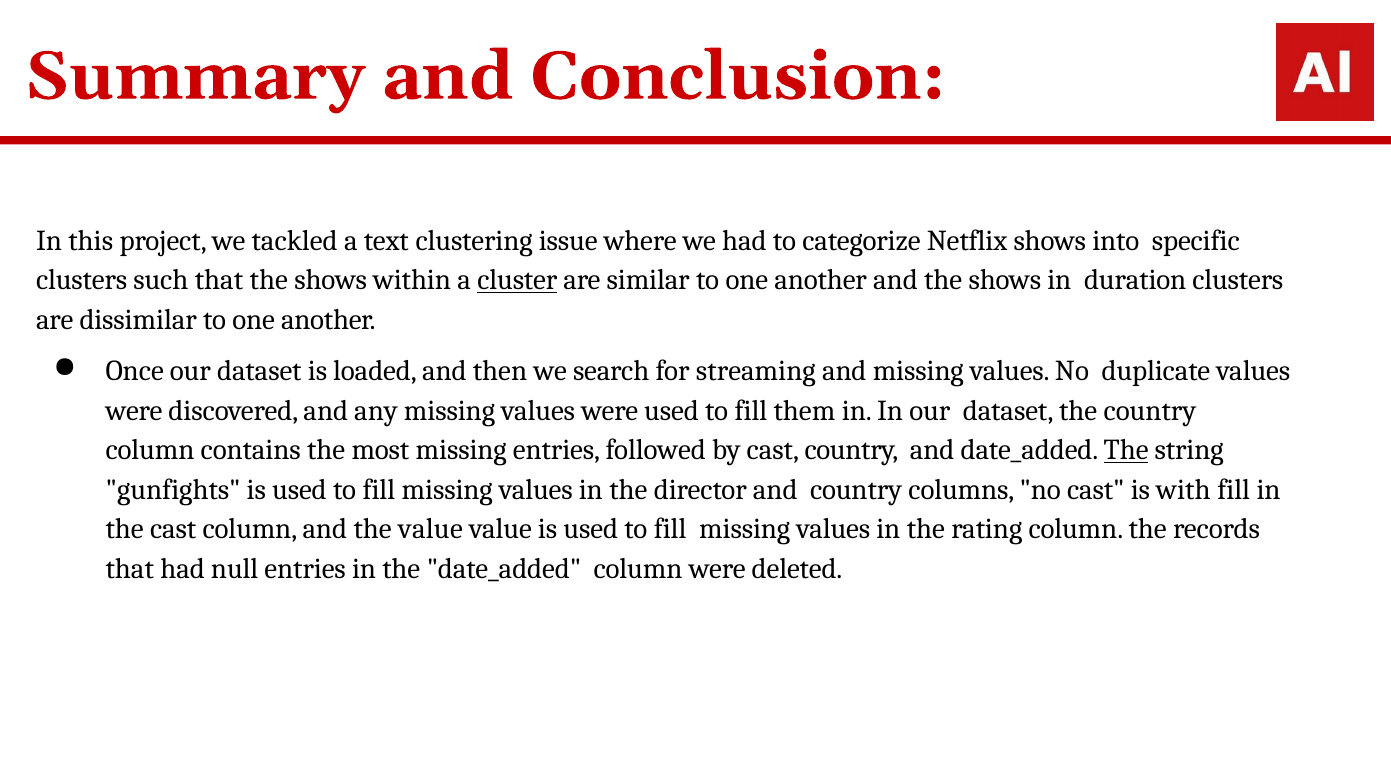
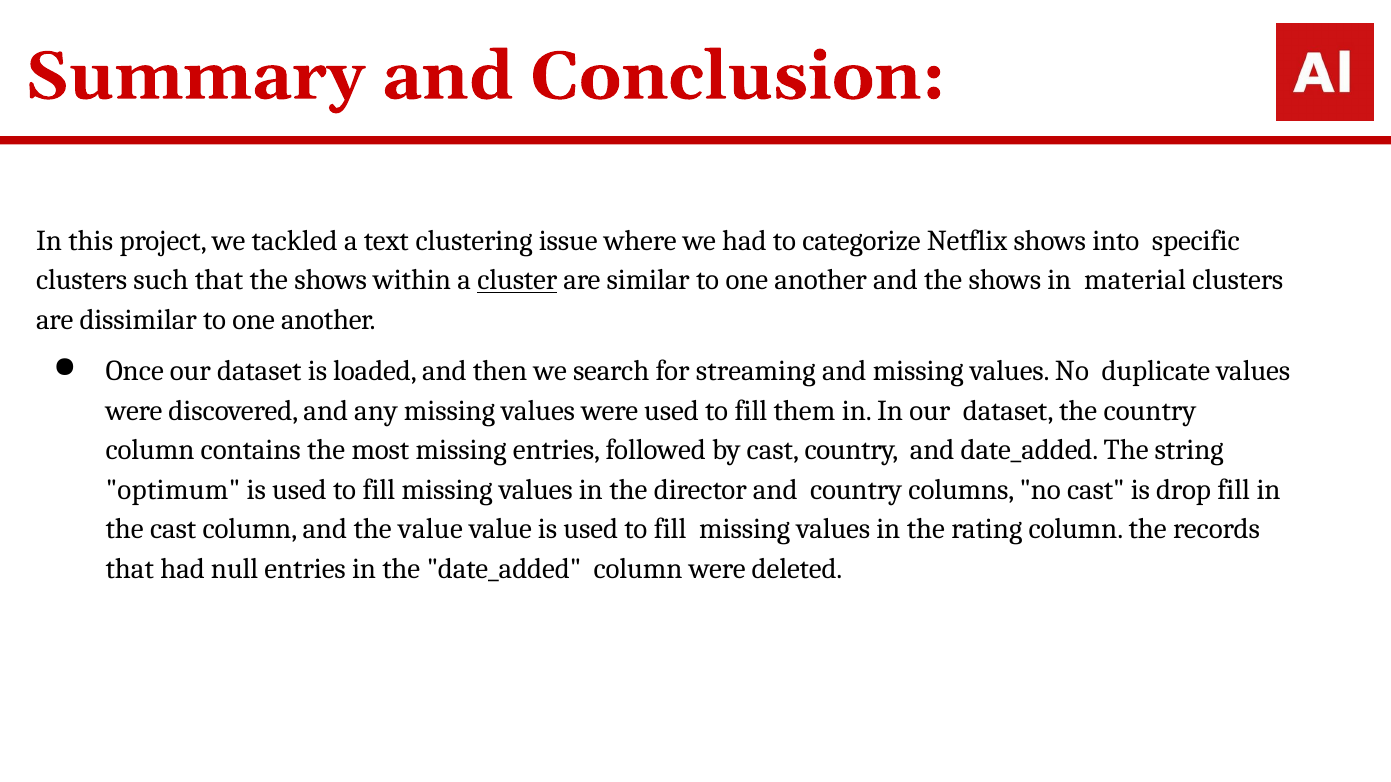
duration: duration -> material
The at (1126, 450) underline: present -> none
gunfights: gunfights -> optimum
with: with -> drop
